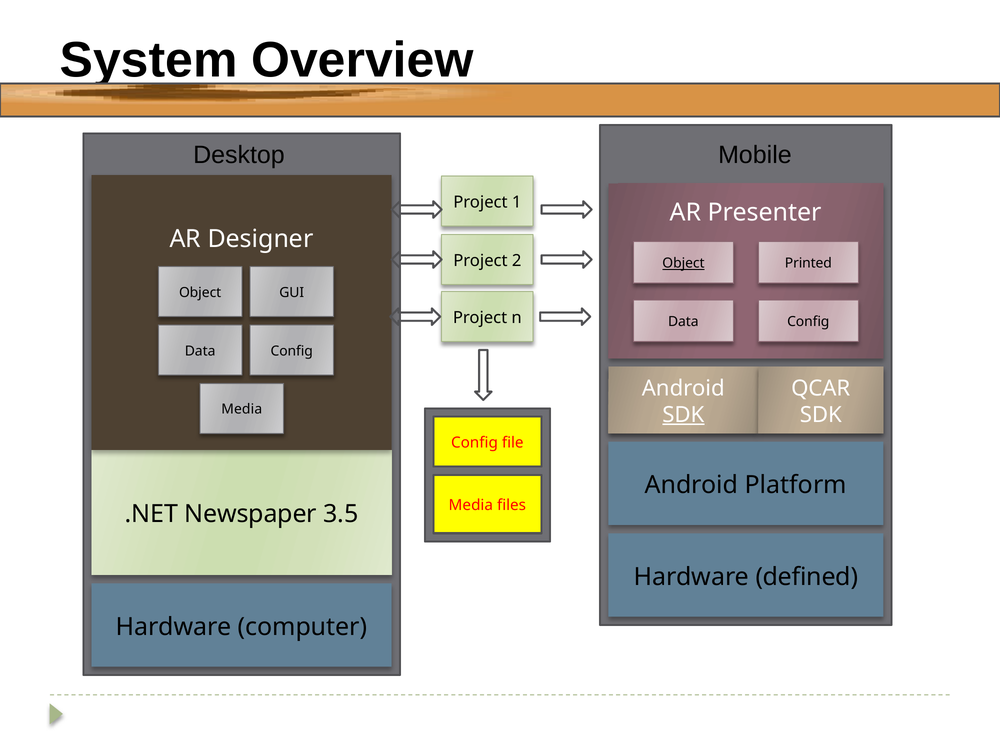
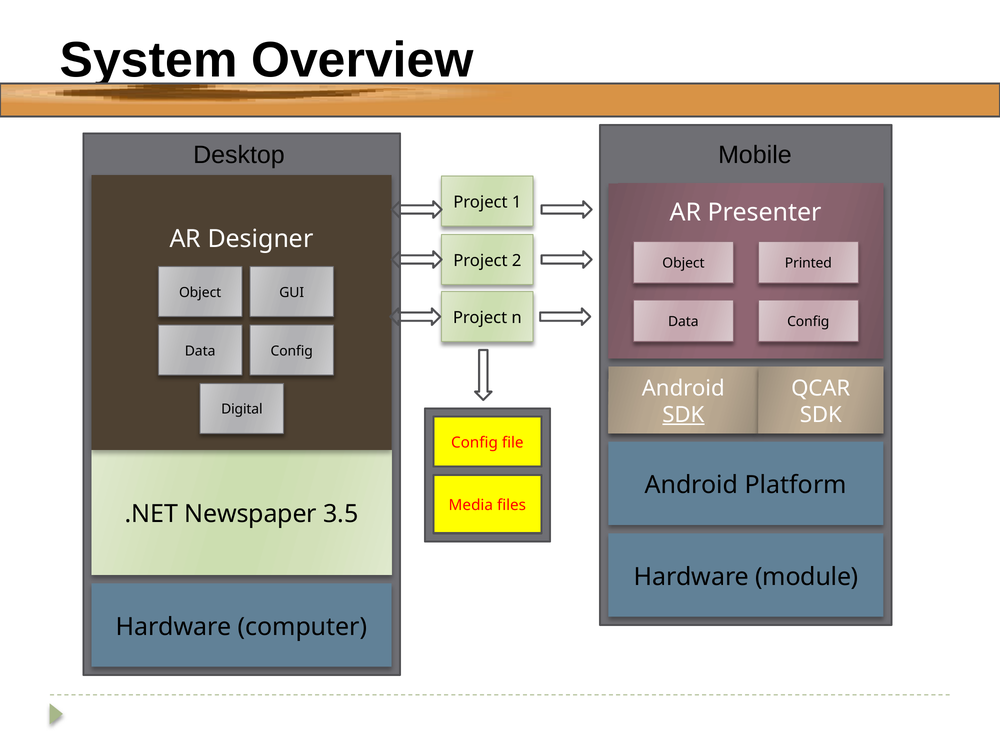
Object at (683, 263) underline: present -> none
Media at (242, 409): Media -> Digital
defined: defined -> module
